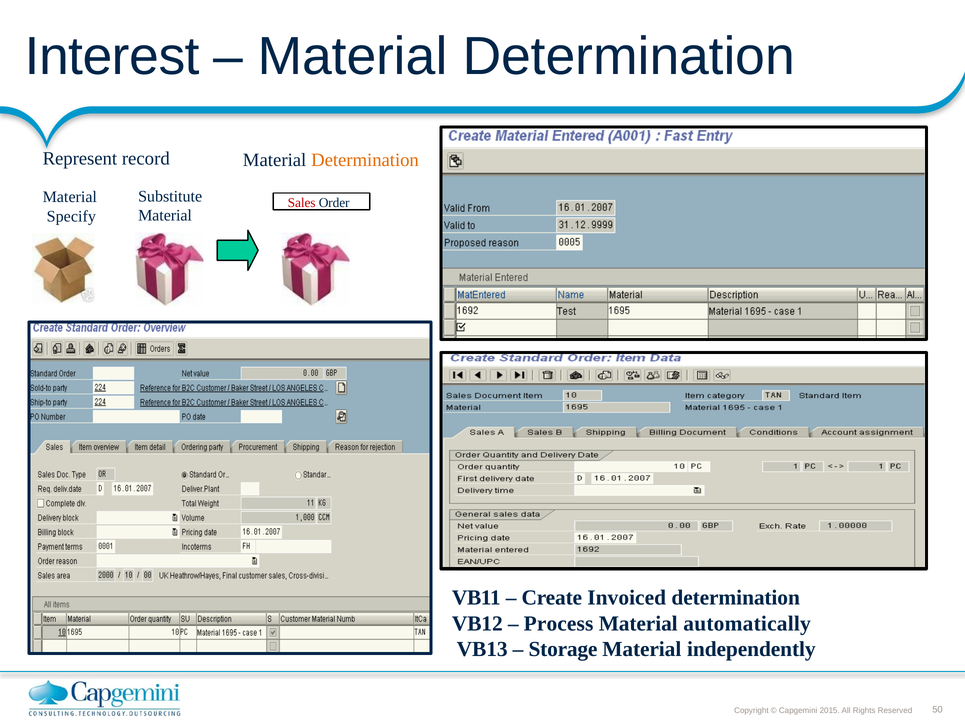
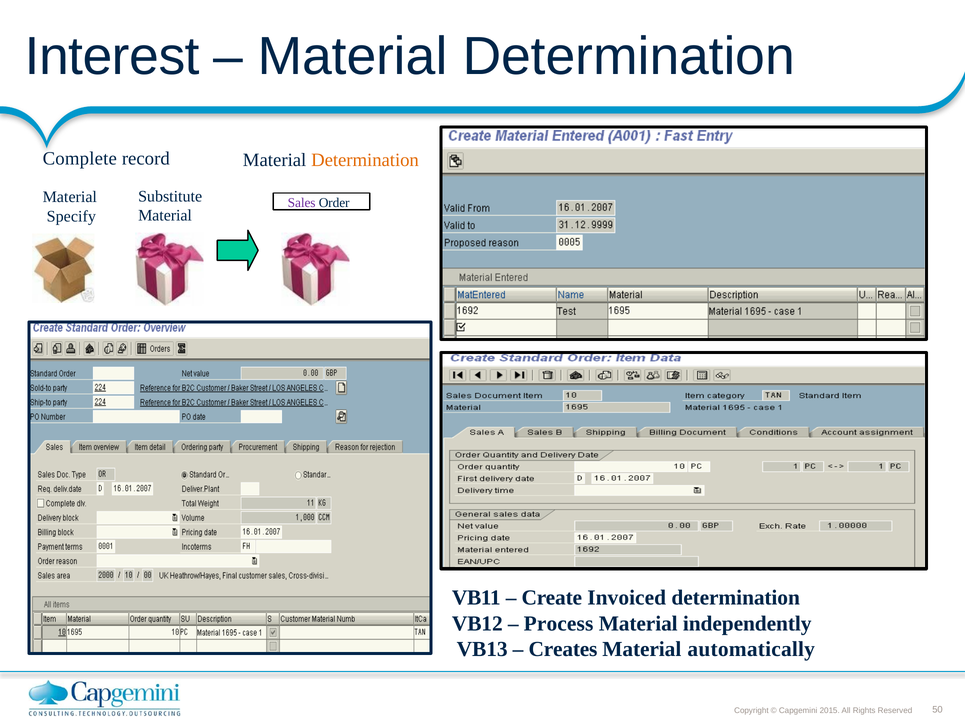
Represent: Represent -> Complete
Sales colour: red -> purple
automatically: automatically -> independently
Storage: Storage -> Creates
independently: independently -> automatically
